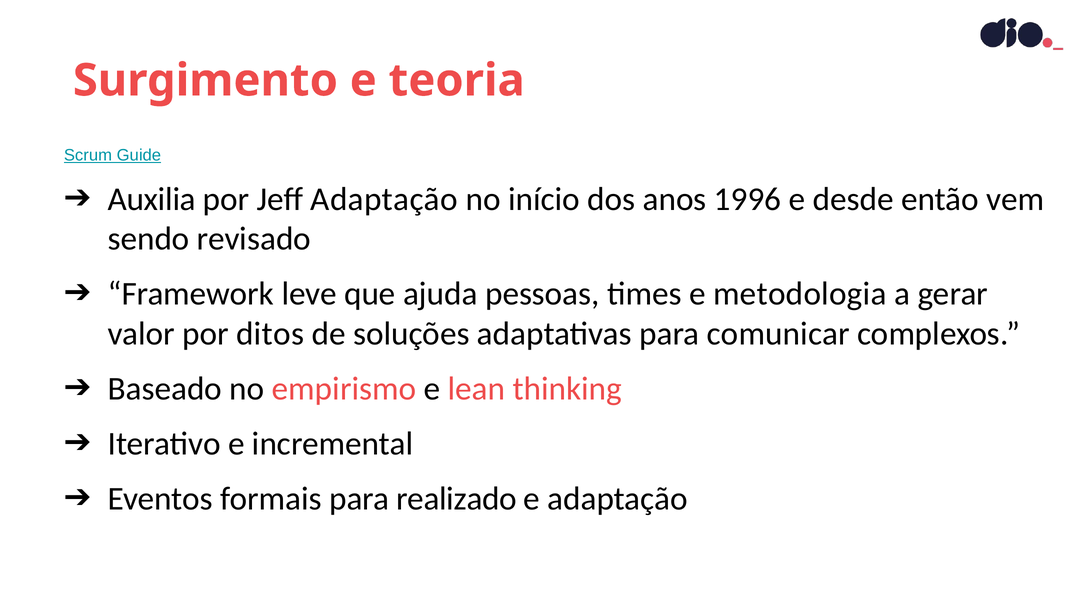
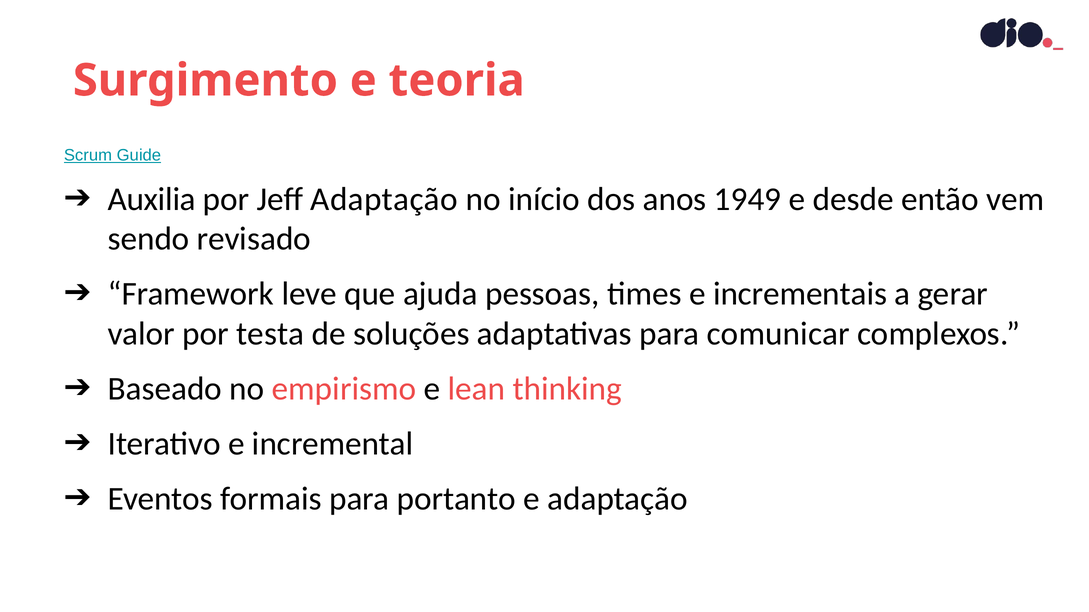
1996: 1996 -> 1949
metodologia: metodologia -> incrementais
ditos: ditos -> testa
realizado: realizado -> portanto
